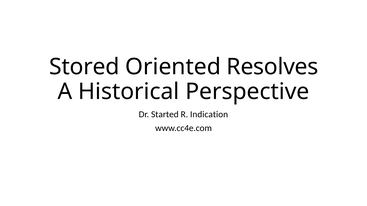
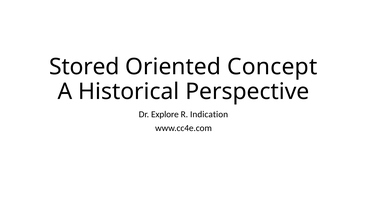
Resolves: Resolves -> Concept
Started: Started -> Explore
